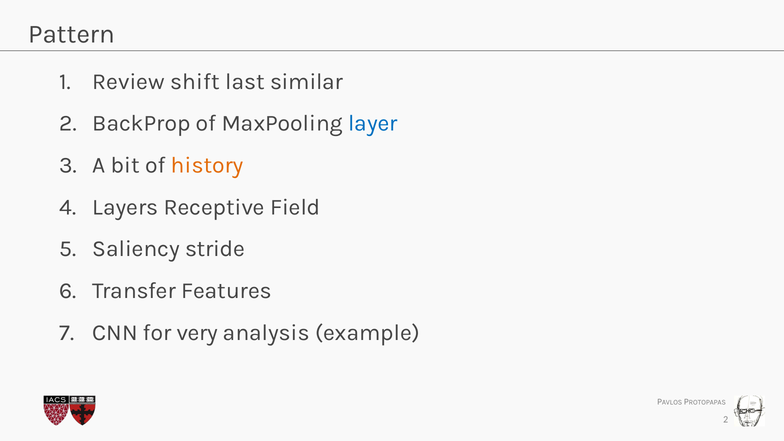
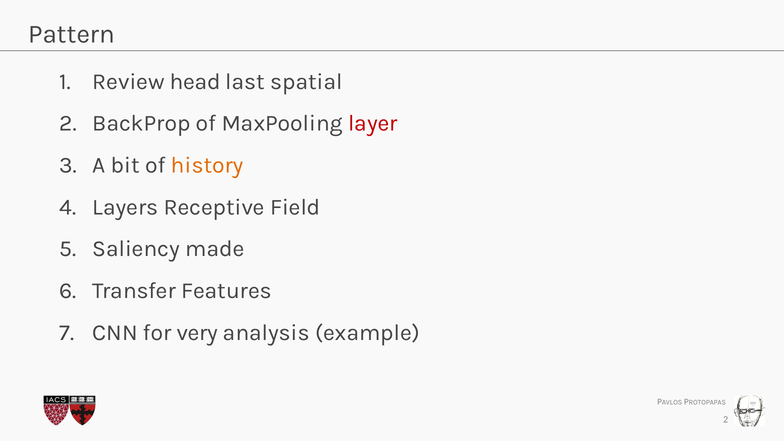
shift: shift -> head
similar: similar -> spatial
layer colour: blue -> red
stride: stride -> made
